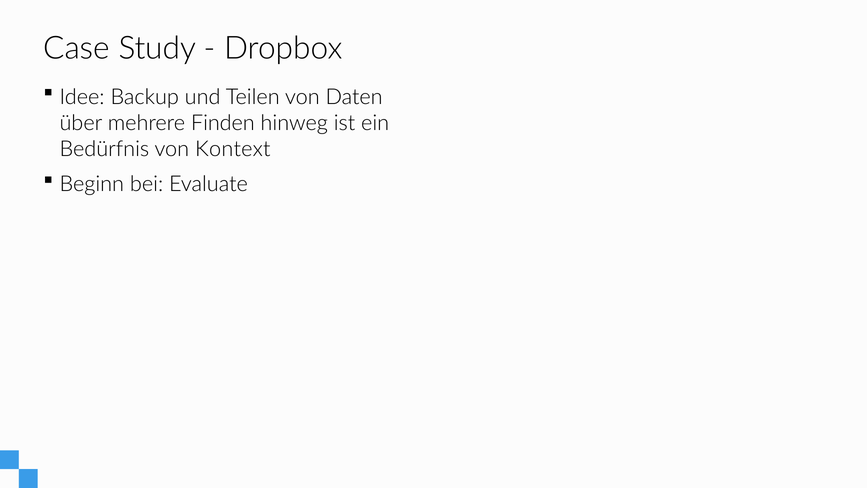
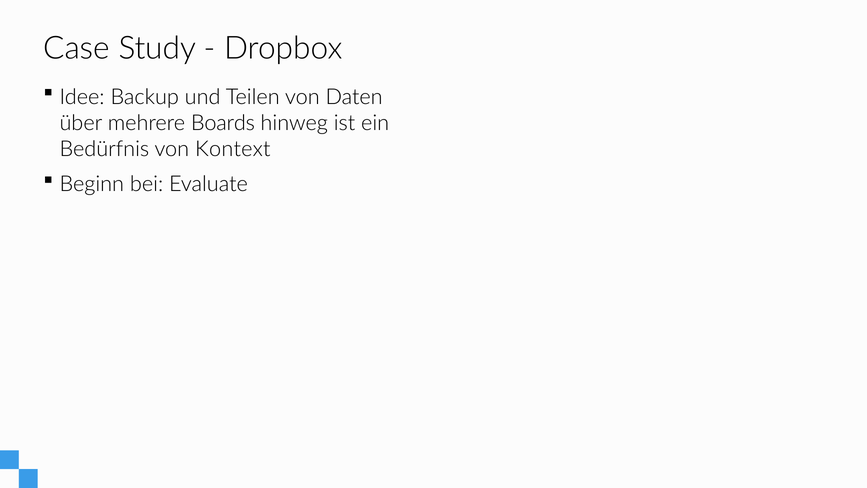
Finden: Finden -> Boards
